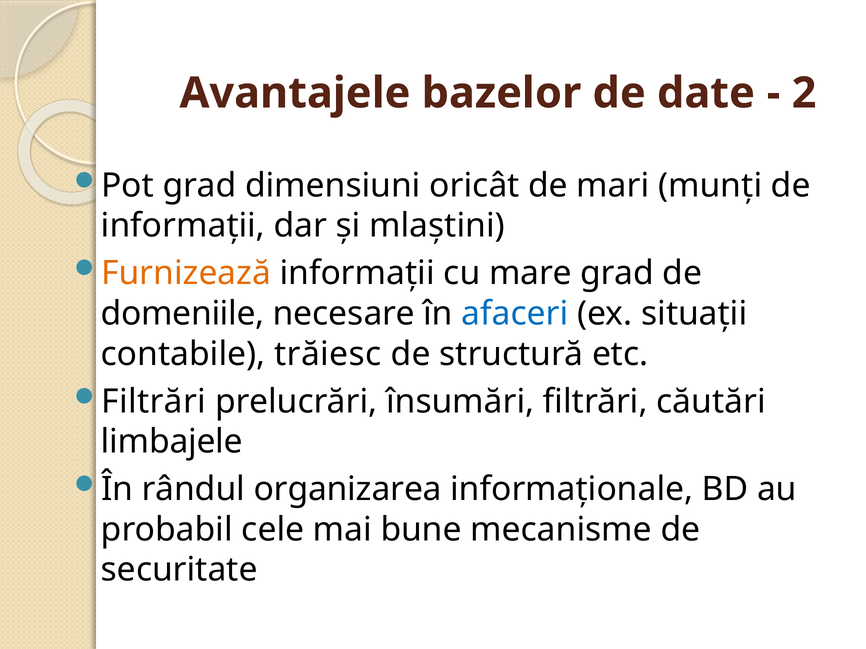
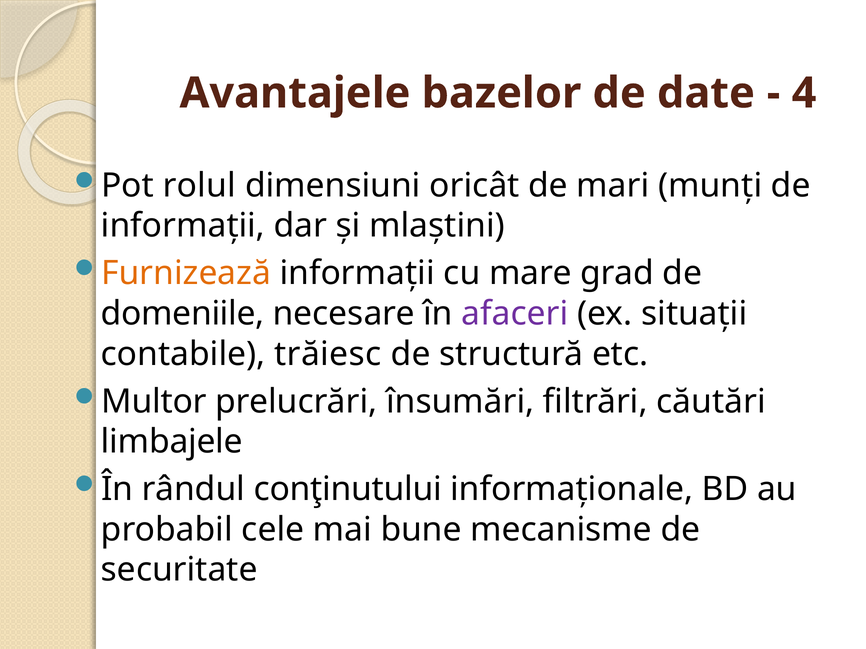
2: 2 -> 4
Pot grad: grad -> rolul
afaceri colour: blue -> purple
Filtrări at (154, 402): Filtrări -> Multor
organizarea: organizarea -> conţinutului
